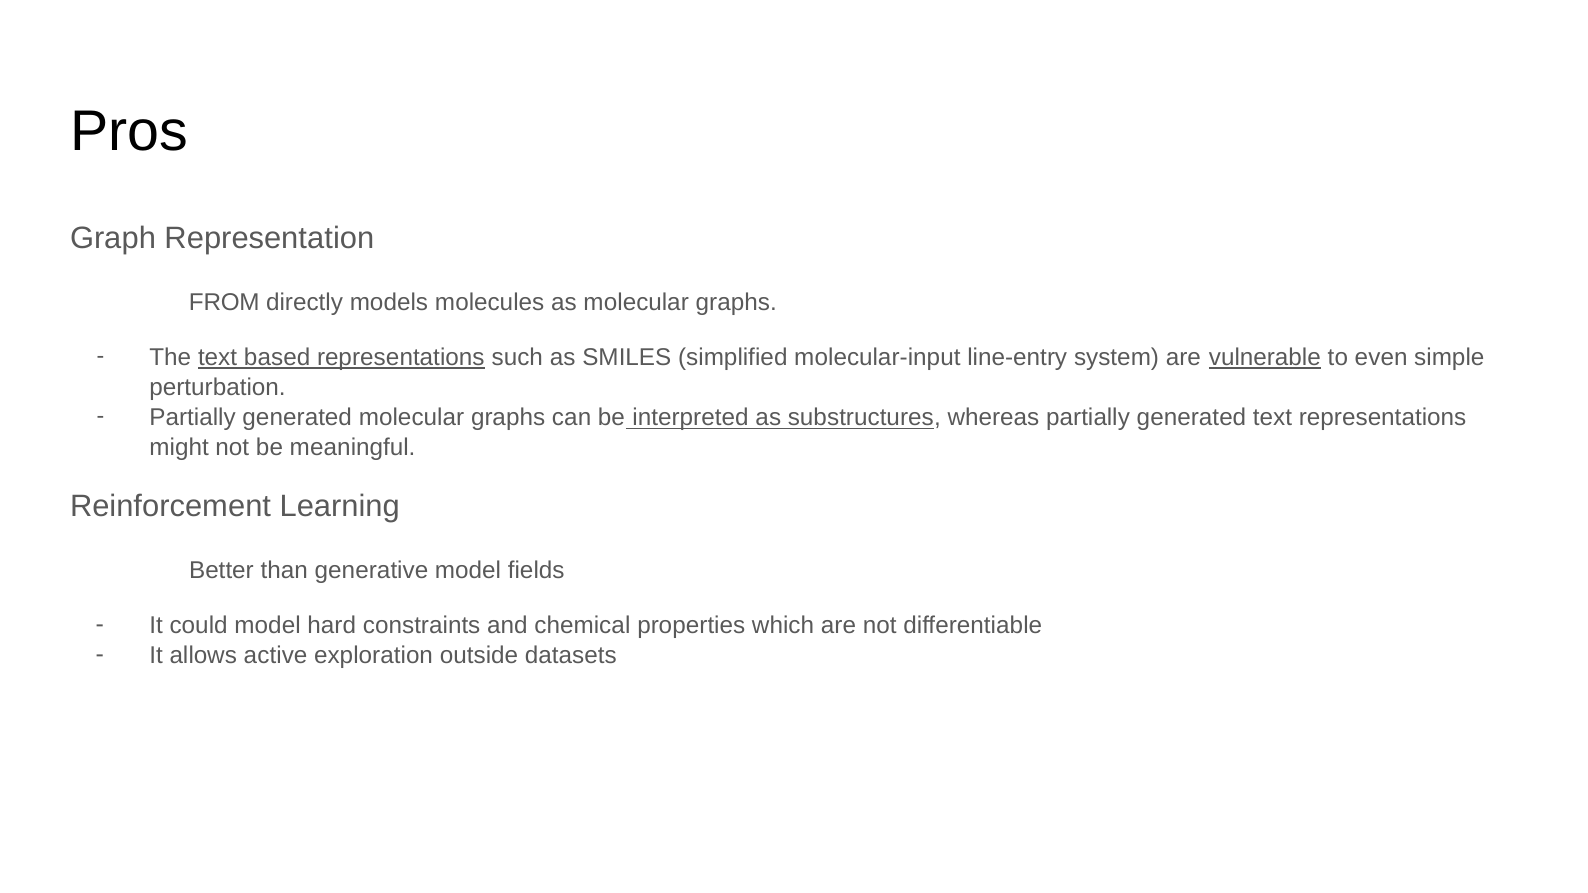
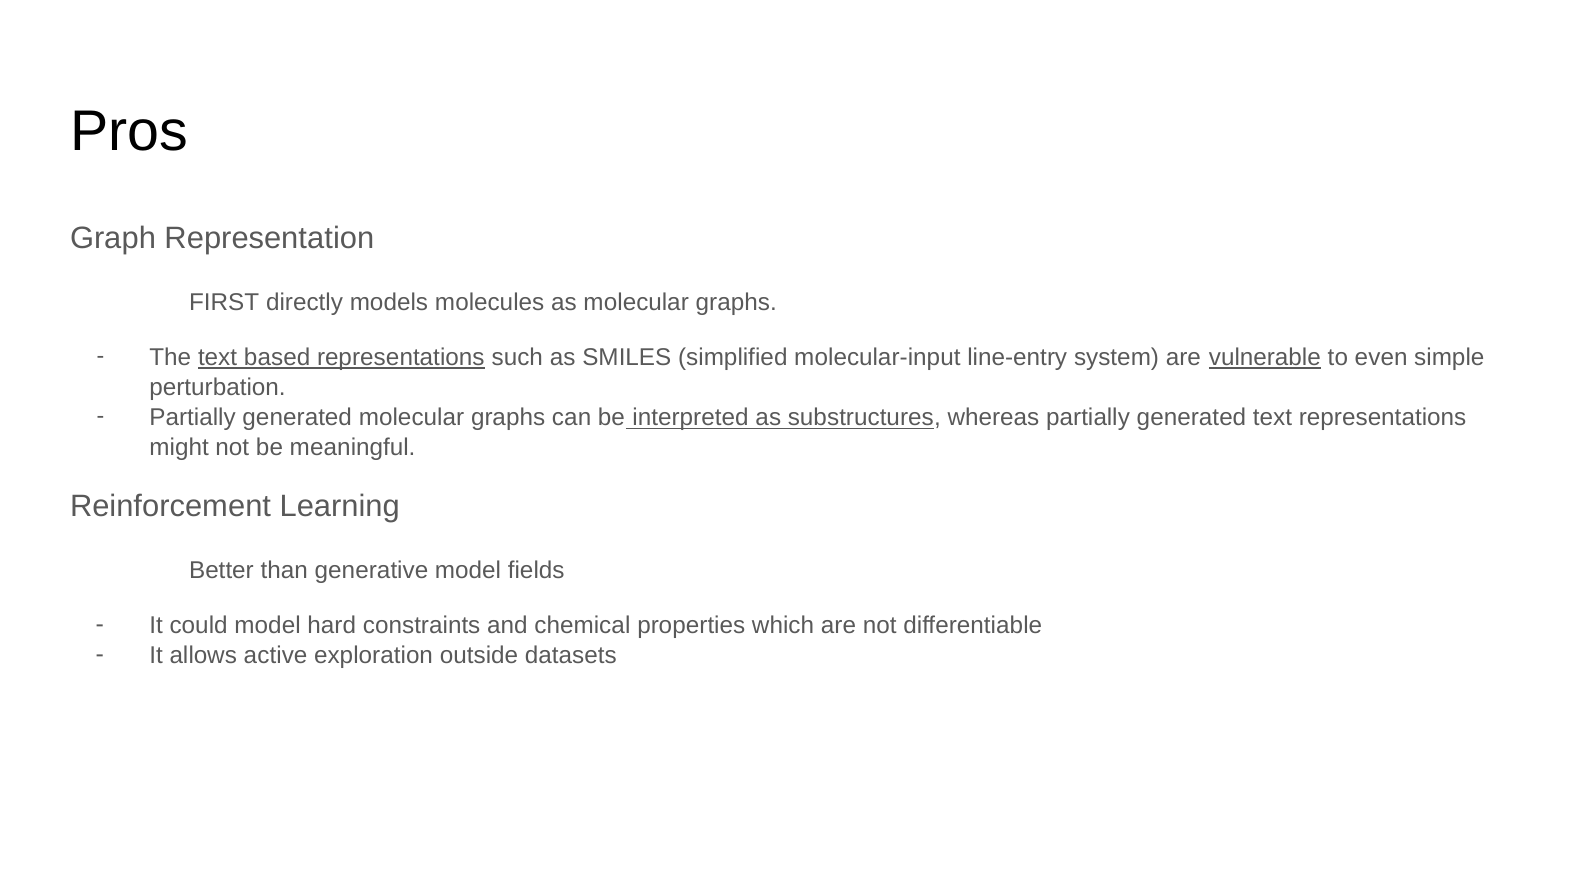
FROM: FROM -> FIRST
